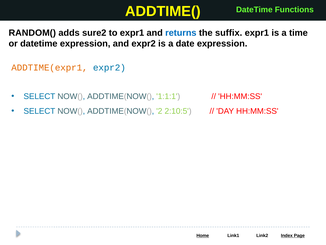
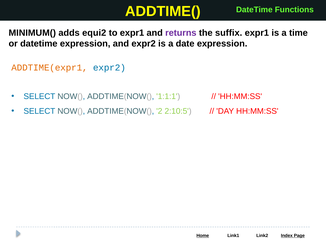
RANDOM(: RANDOM( -> MINIMUM(
sure2: sure2 -> equi2
returns colour: blue -> purple
